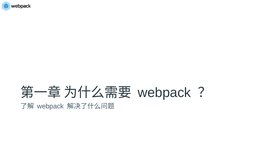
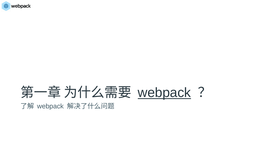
webpack at (164, 93) underline: none -> present
